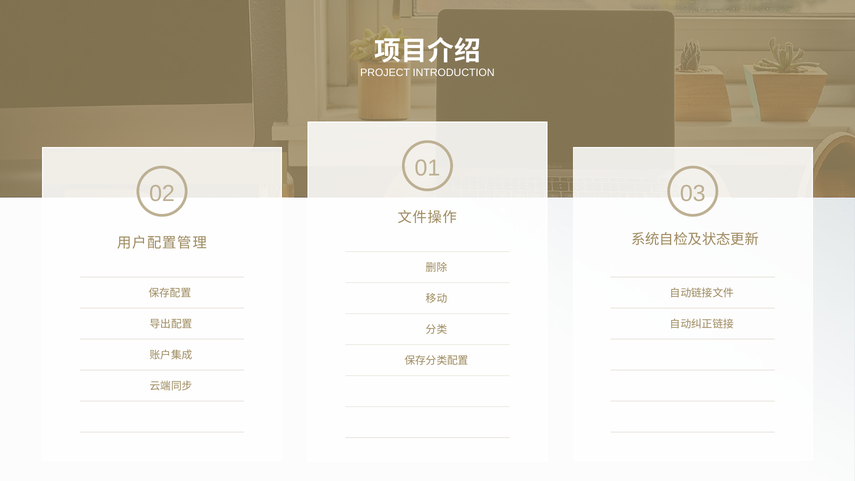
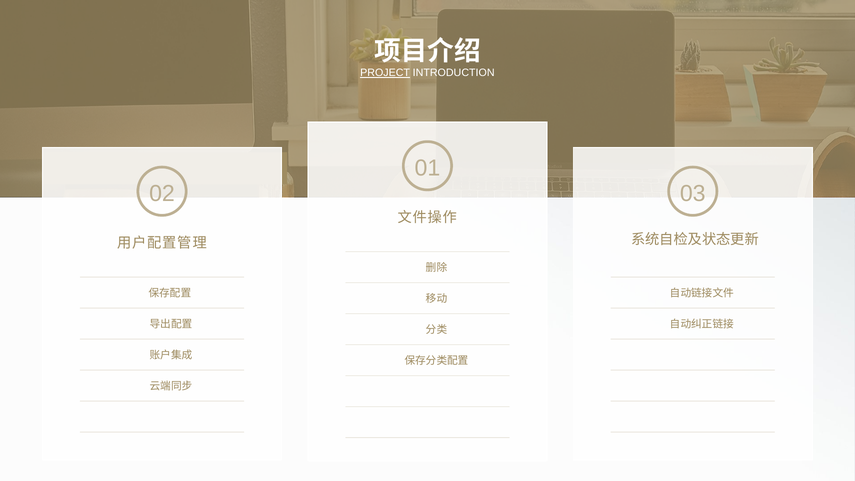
PROJECT underline: none -> present
